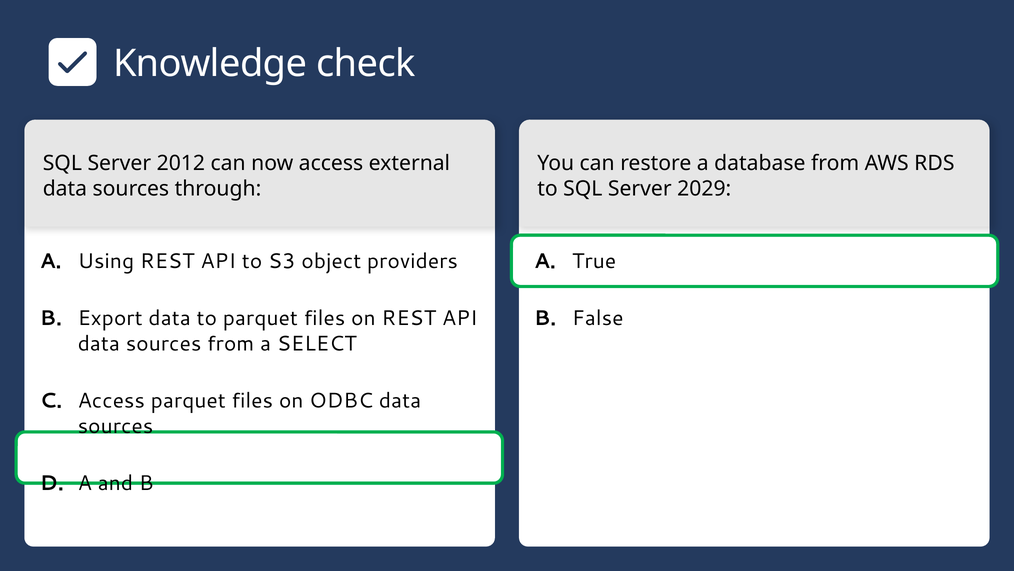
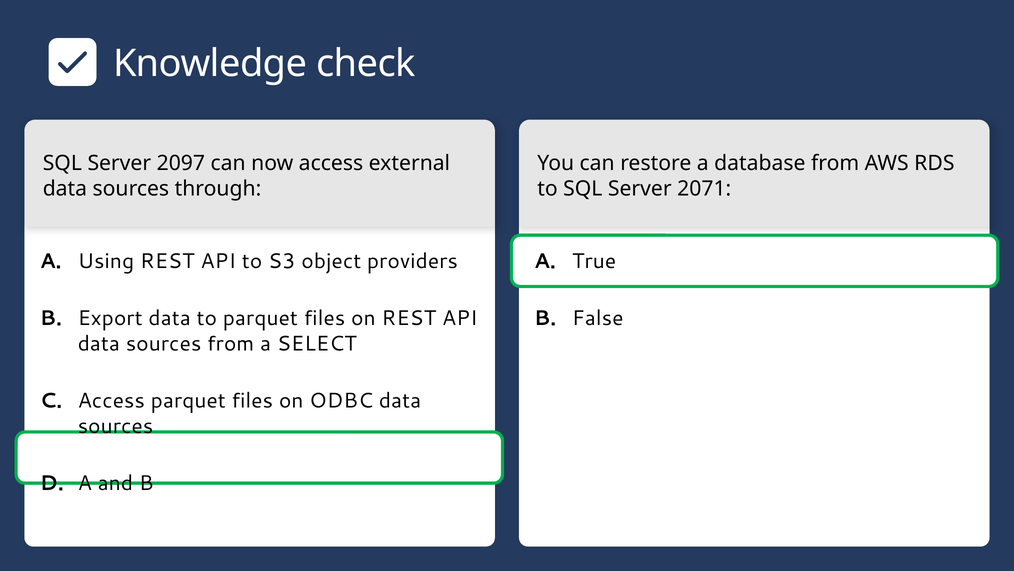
2012: 2012 -> 2097
2029: 2029 -> 2071
